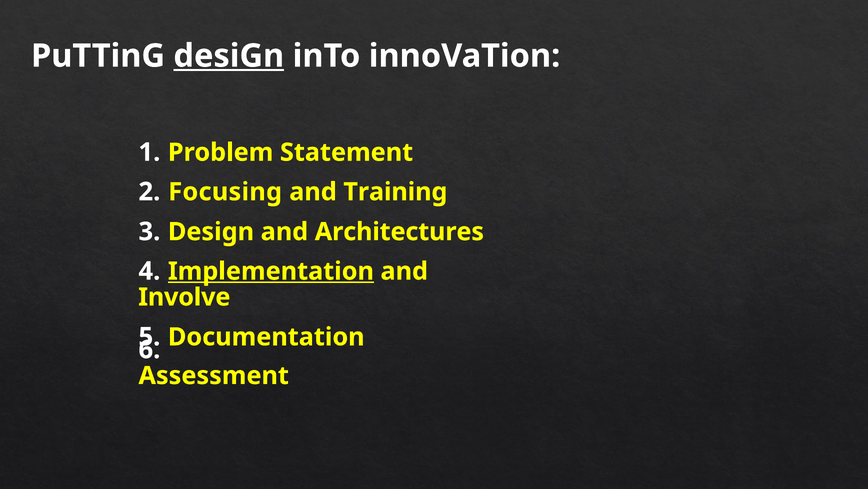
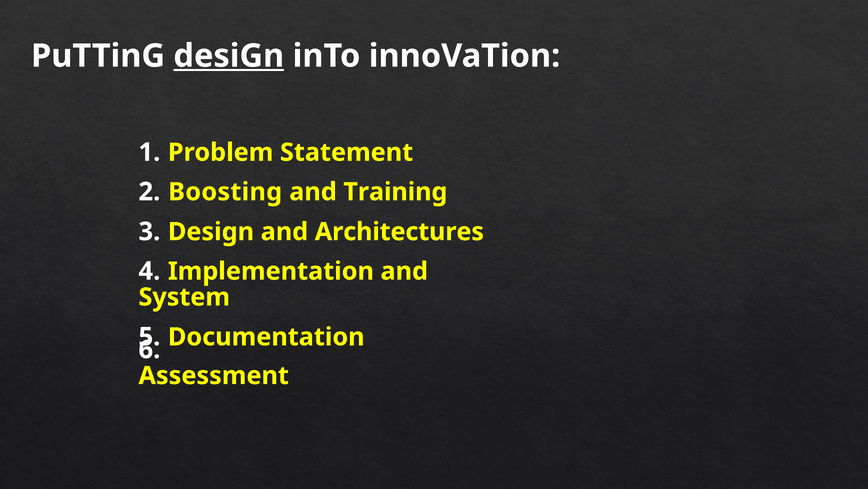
Focusing: Focusing -> Boosting
Implementation underline: present -> none
Involve: Involve -> System
